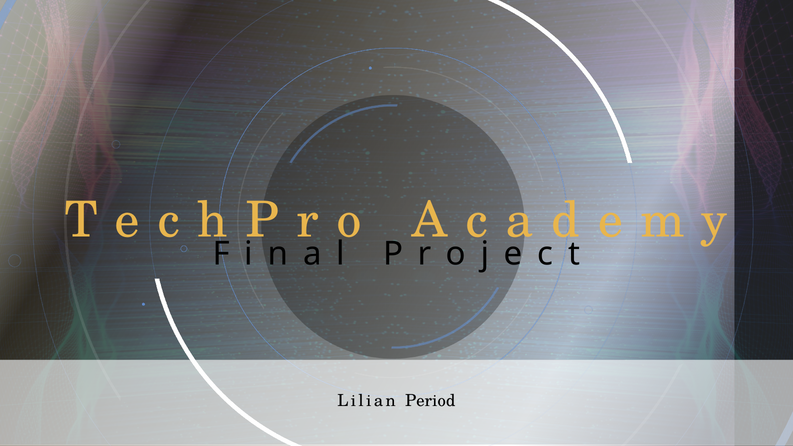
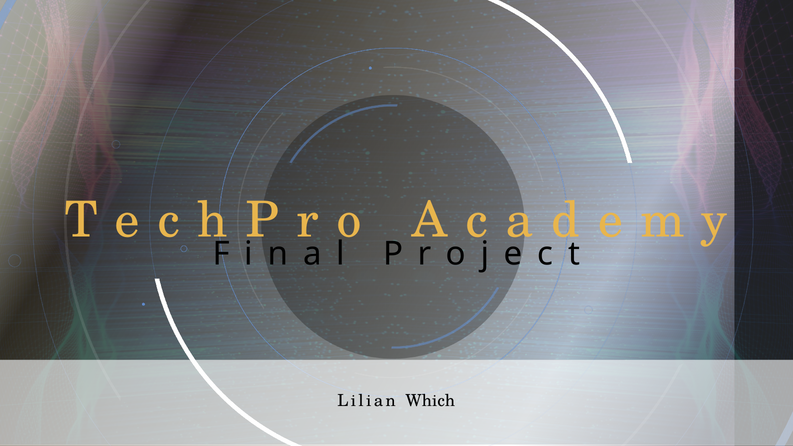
Period: Period -> Which
